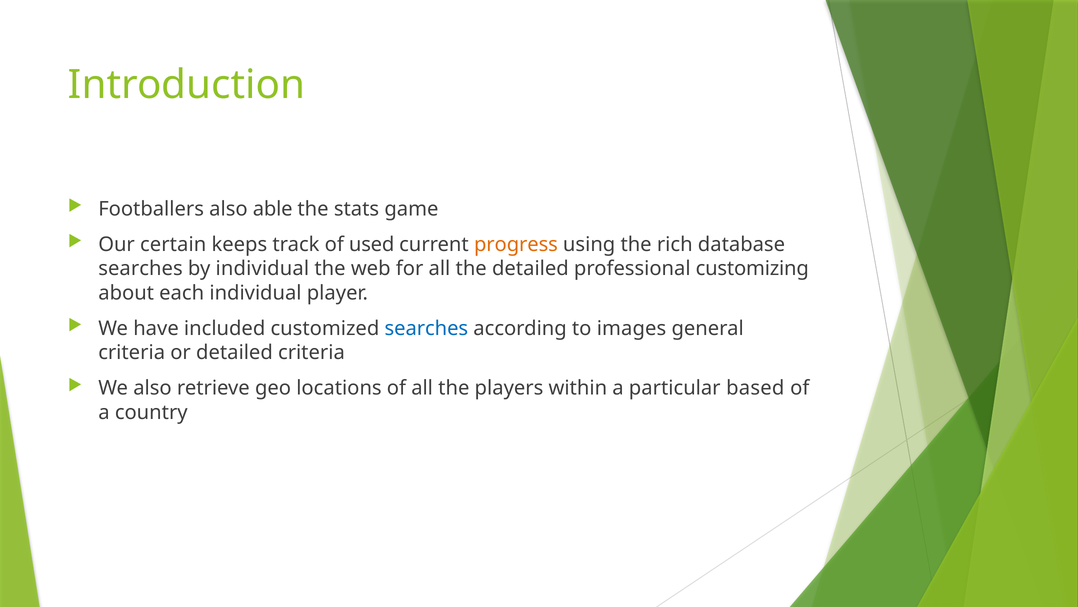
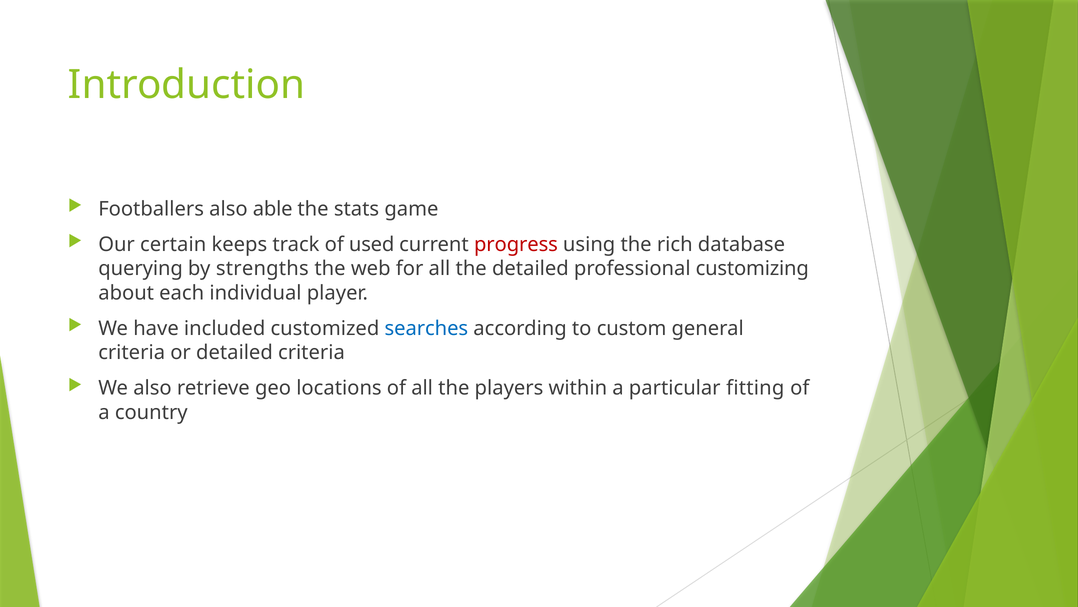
progress colour: orange -> red
searches at (141, 268): searches -> querying
by individual: individual -> strengths
images: images -> custom
based: based -> fitting
